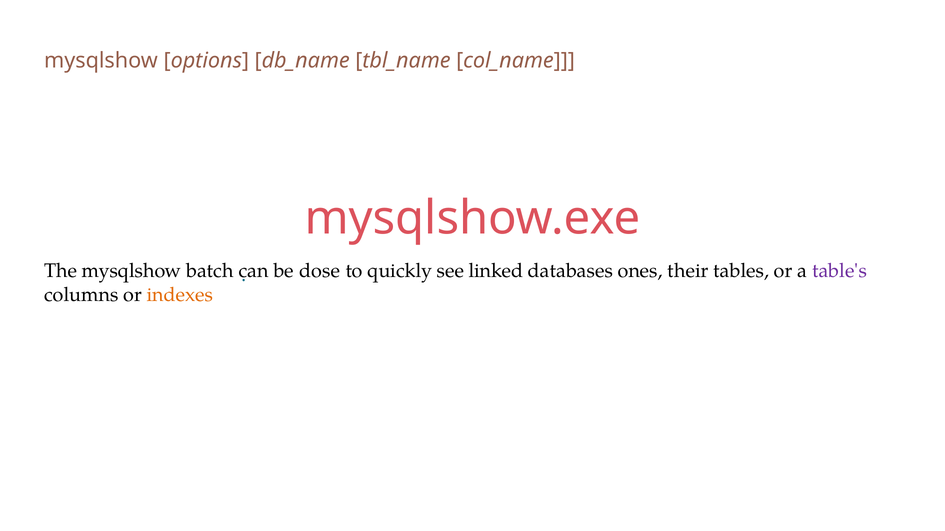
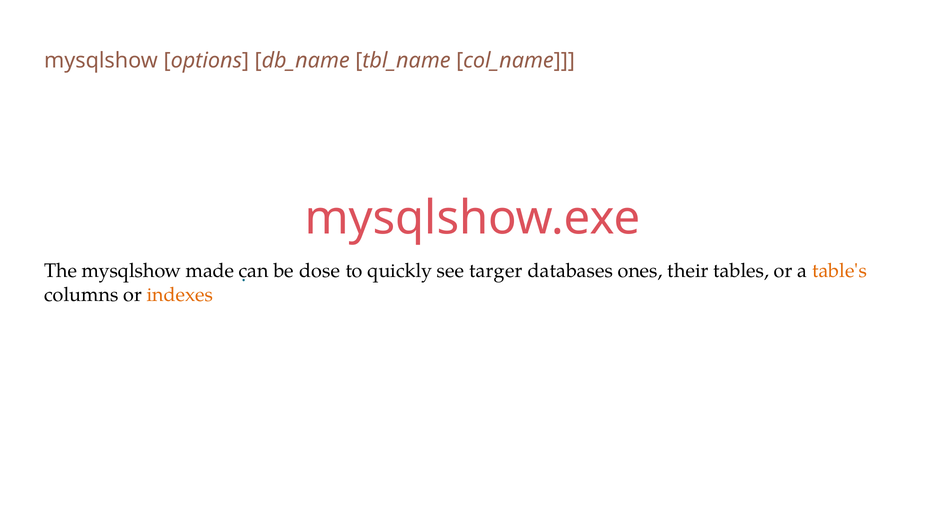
batch: batch -> made
linked: linked -> targer
table's colour: purple -> orange
